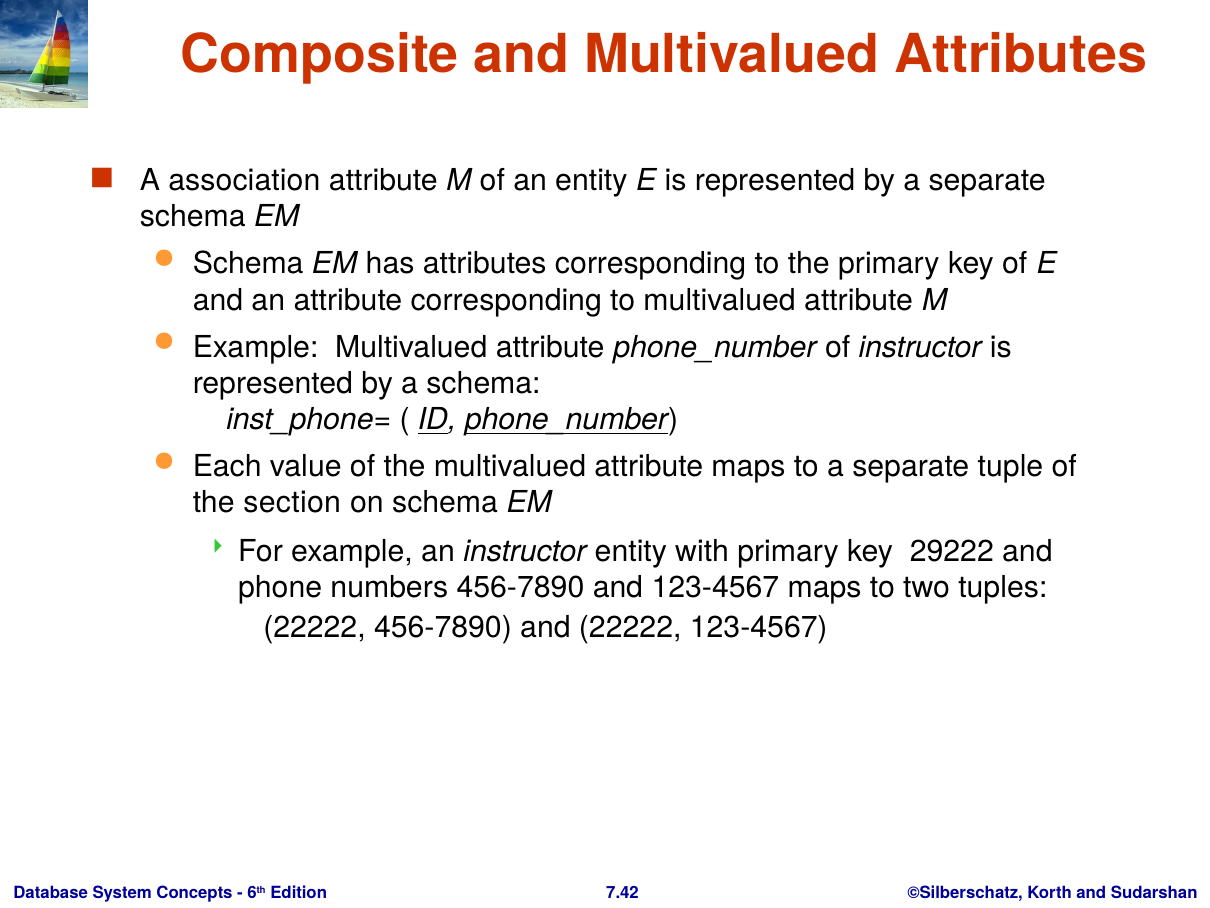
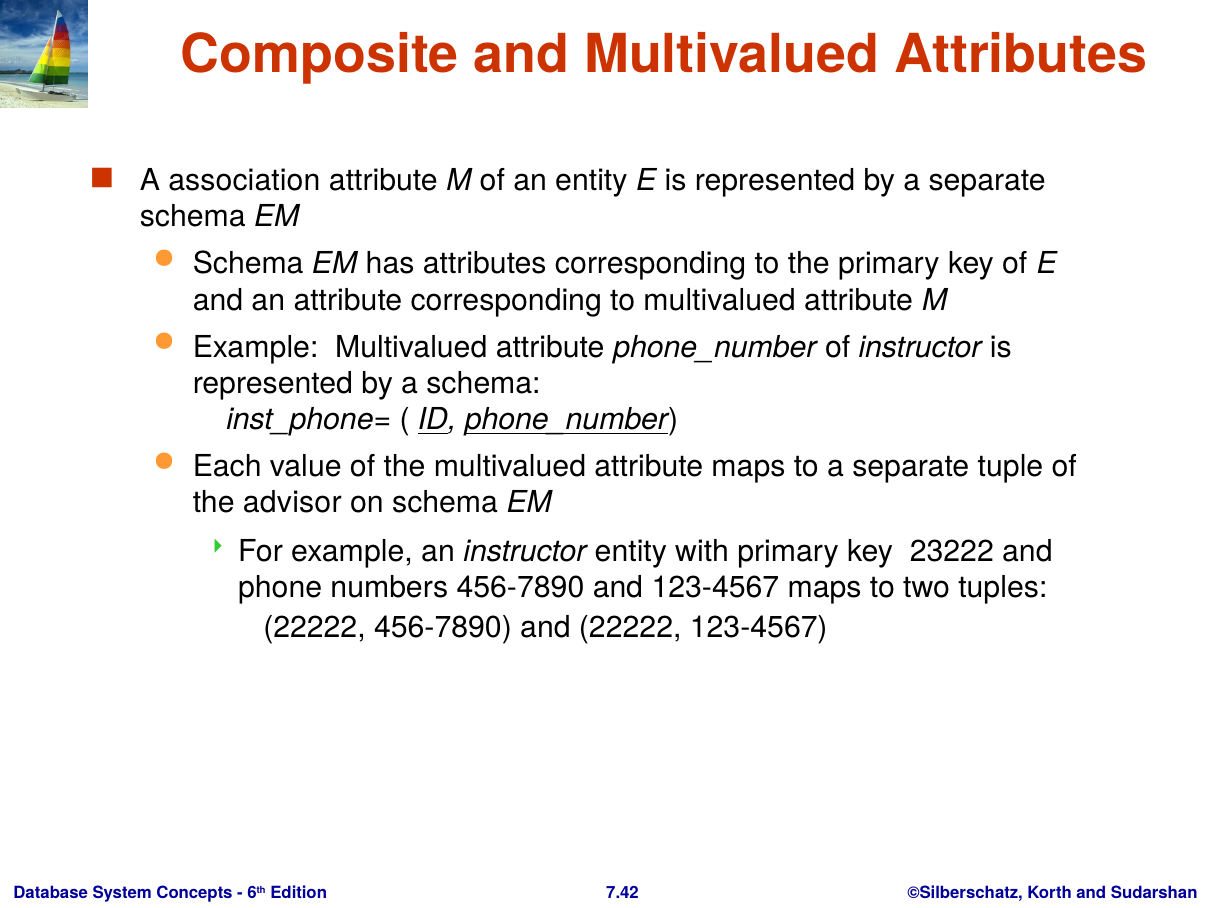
section: section -> advisor
29222: 29222 -> 23222
